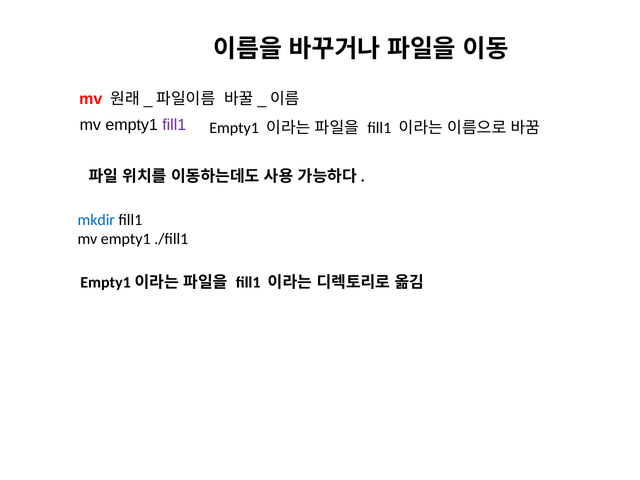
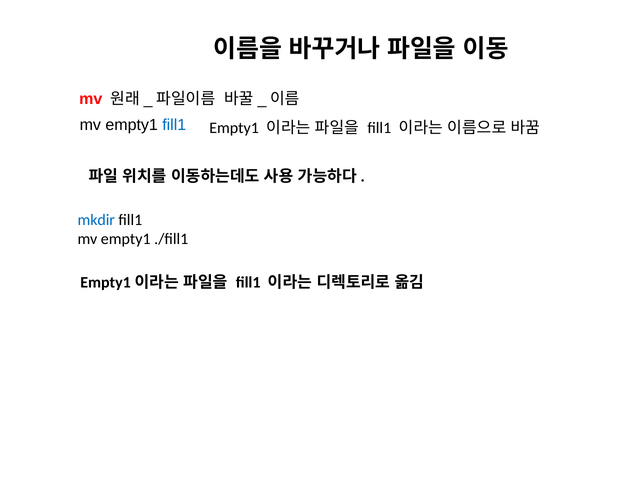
fill1 at (174, 125) colour: purple -> blue
